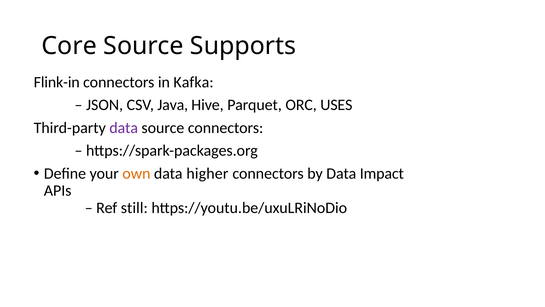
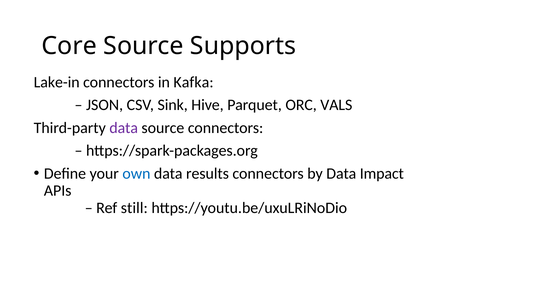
Flink-in: Flink-in -> Lake-in
Java: Java -> Sink
USES: USES -> VALS
own colour: orange -> blue
higher: higher -> results
